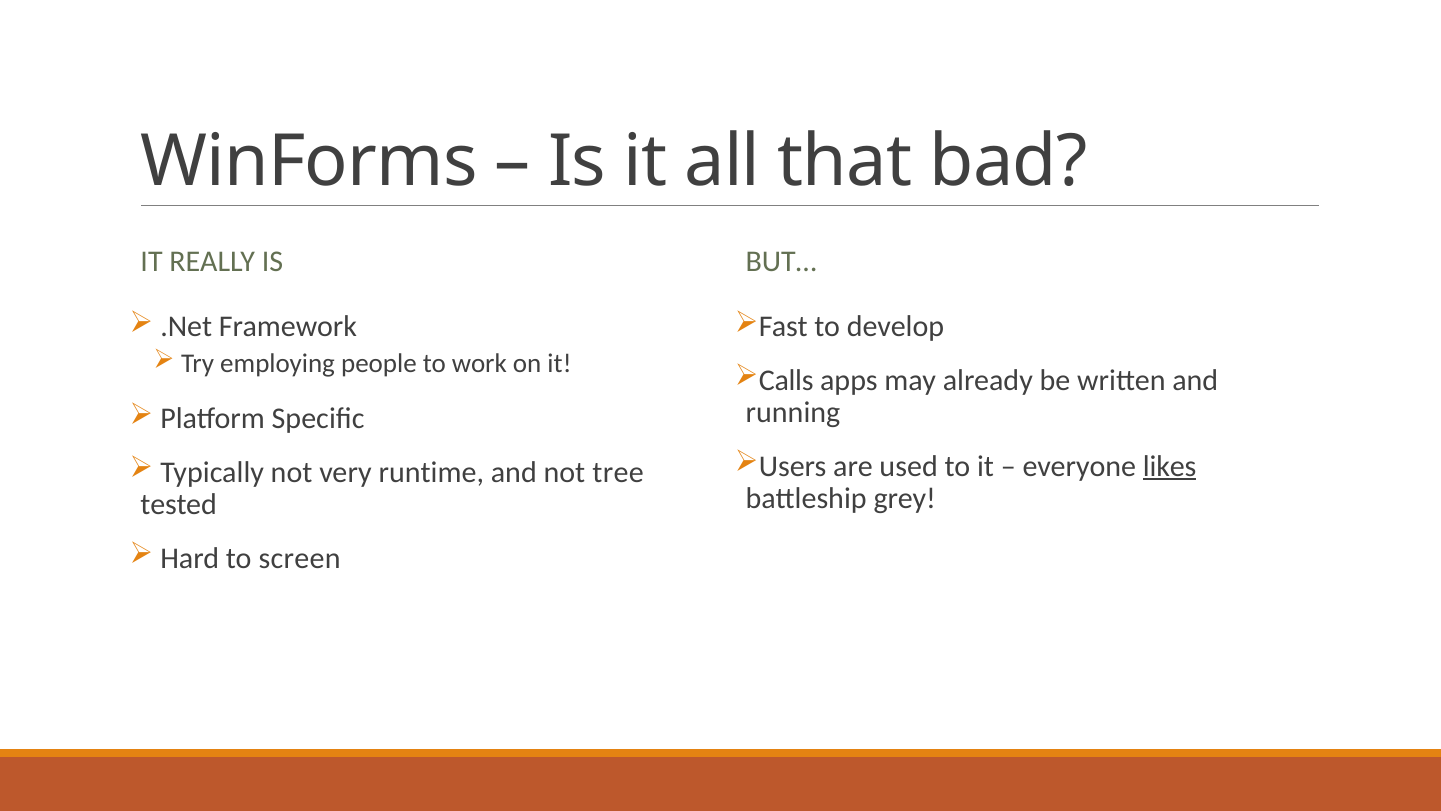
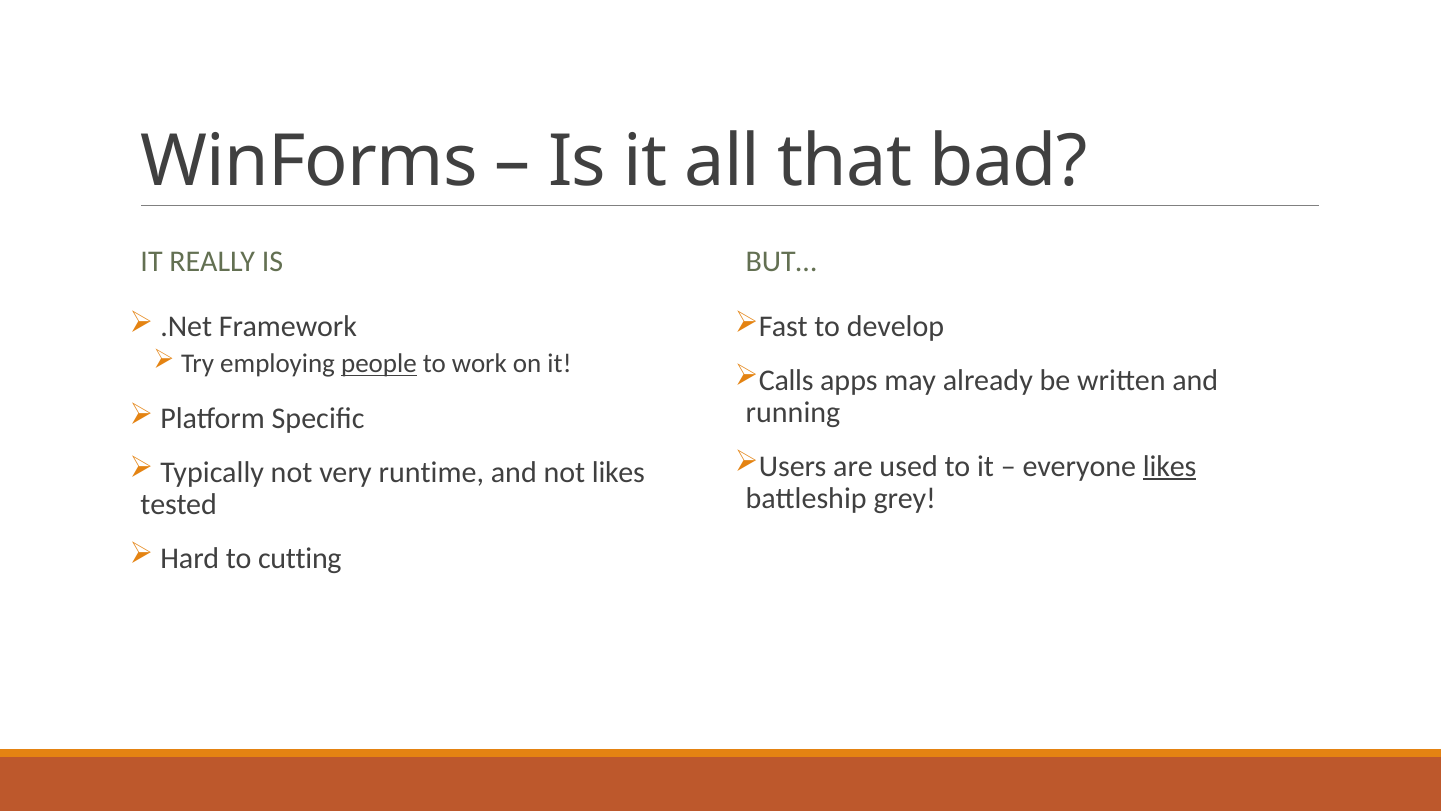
people underline: none -> present
not tree: tree -> likes
screen: screen -> cutting
